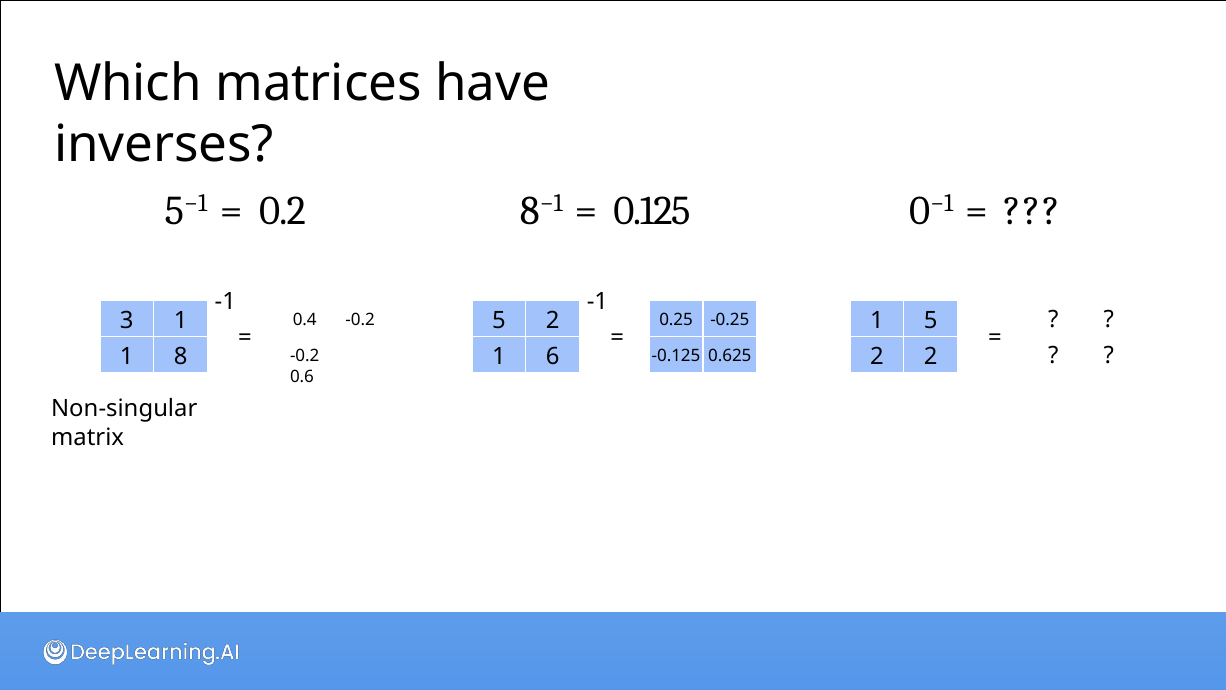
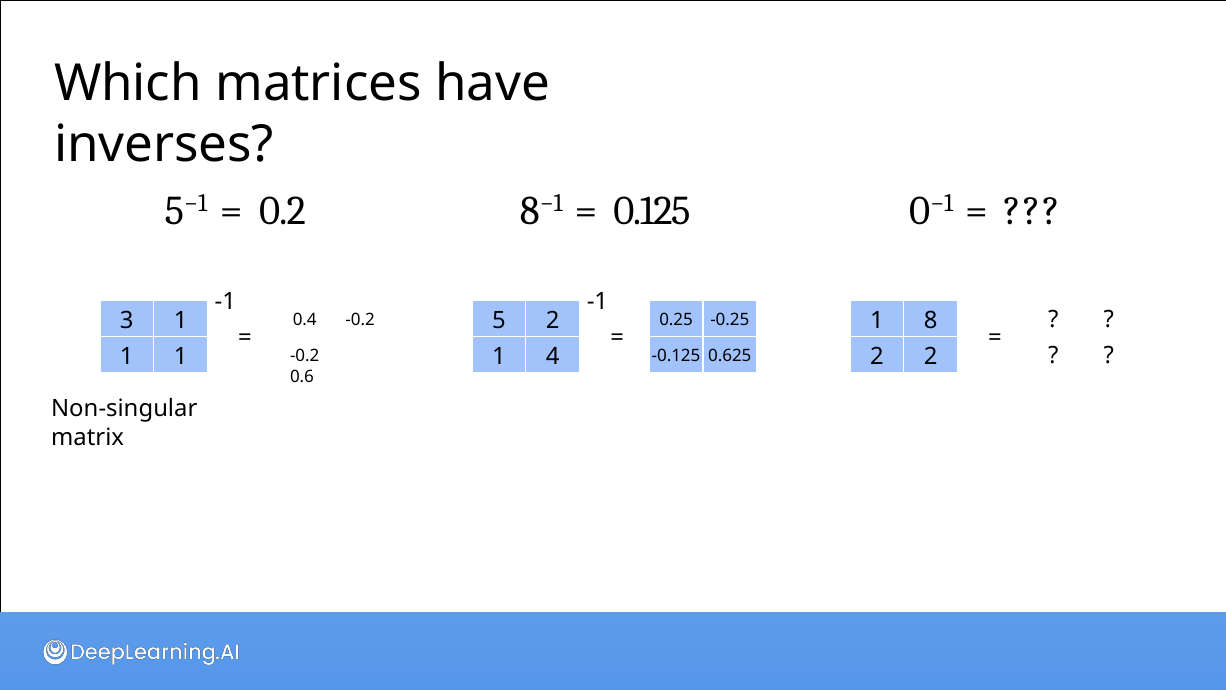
1 5: 5 -> 8
8 at (181, 356): 8 -> 1
6: 6 -> 4
